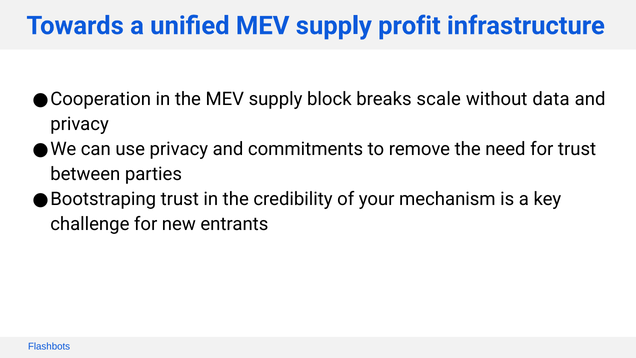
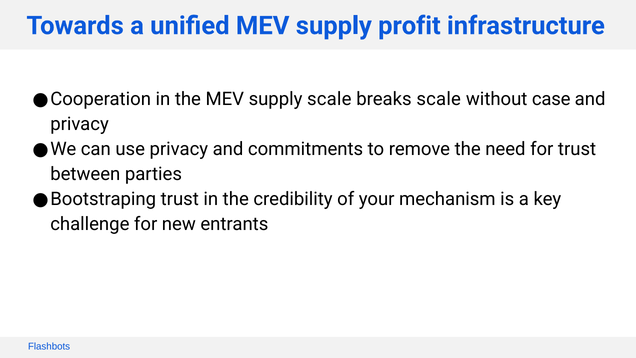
supply block: block -> scale
data: data -> case
